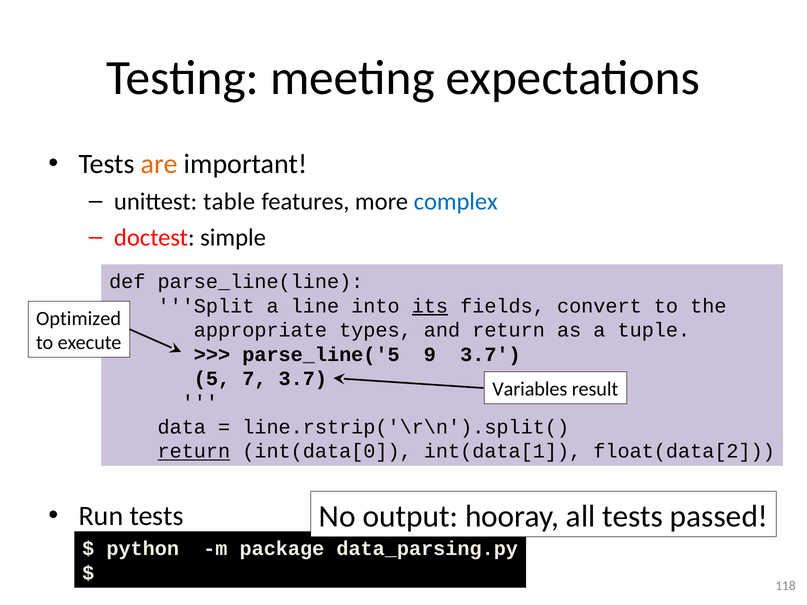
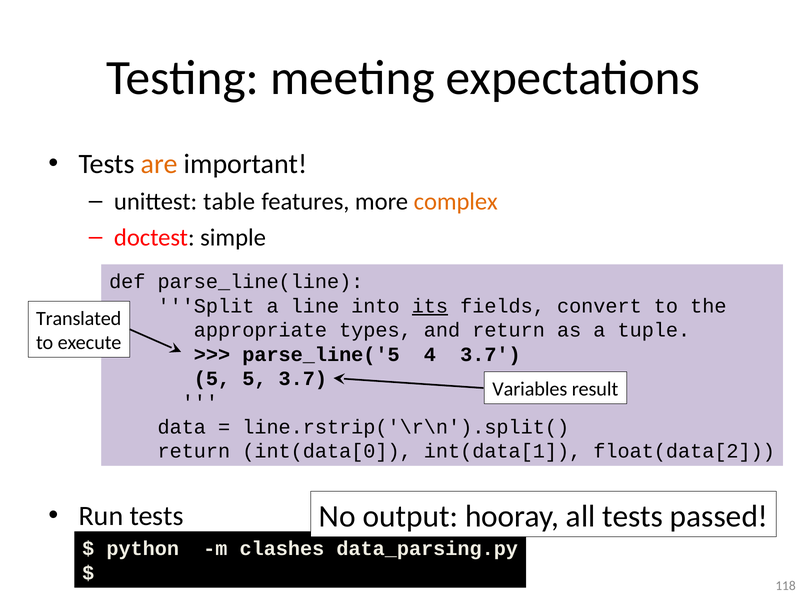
complex colour: blue -> orange
Optimized: Optimized -> Translated
9: 9 -> 4
5 7: 7 -> 5
return at (194, 451) underline: present -> none
package: package -> clashes
